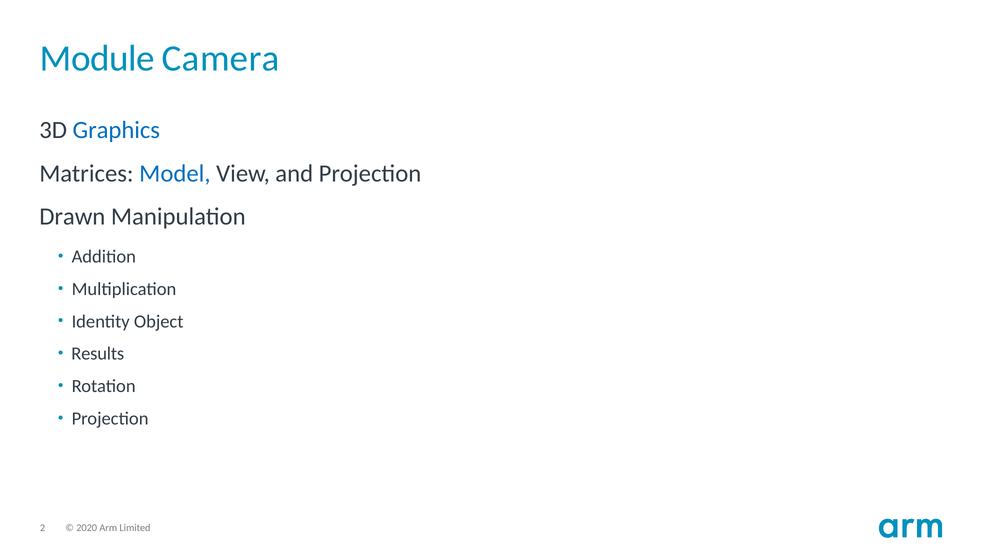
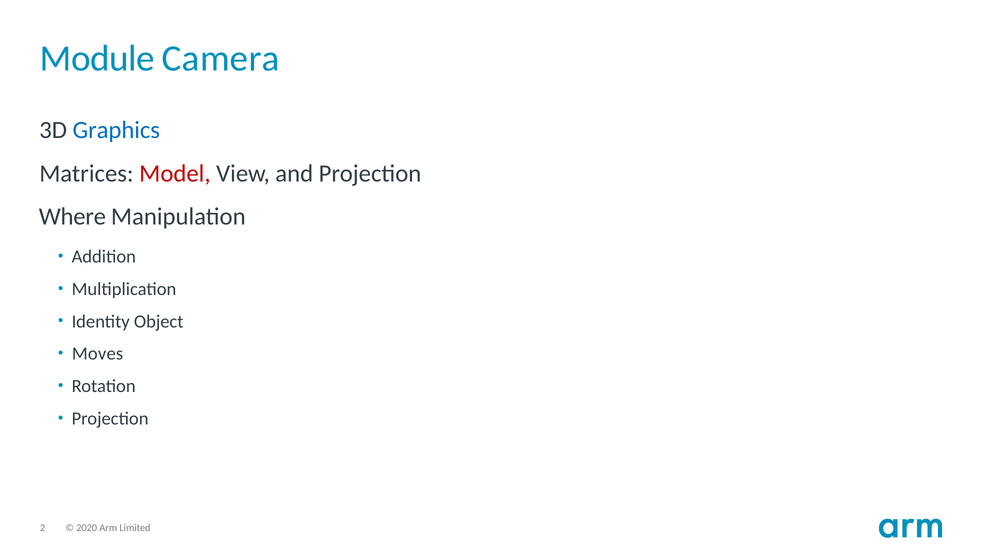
Model colour: blue -> red
Drawn: Drawn -> Where
Results: Results -> Moves
